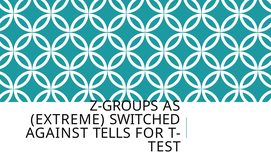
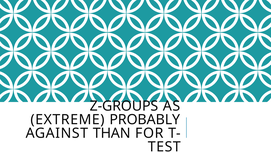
SWITCHED: SWITCHED -> PROBABLY
TELLS: TELLS -> THAN
